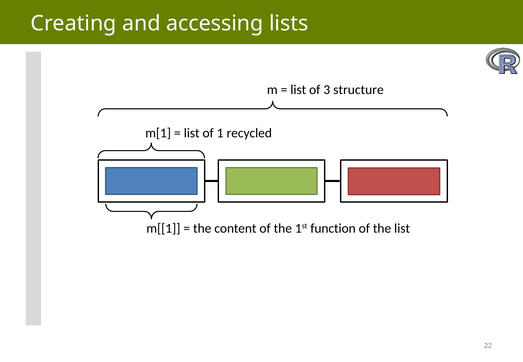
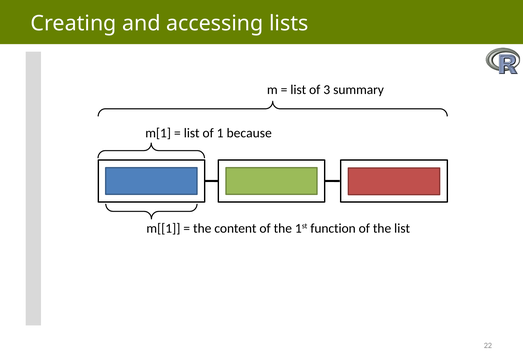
structure: structure -> summary
recycled: recycled -> because
